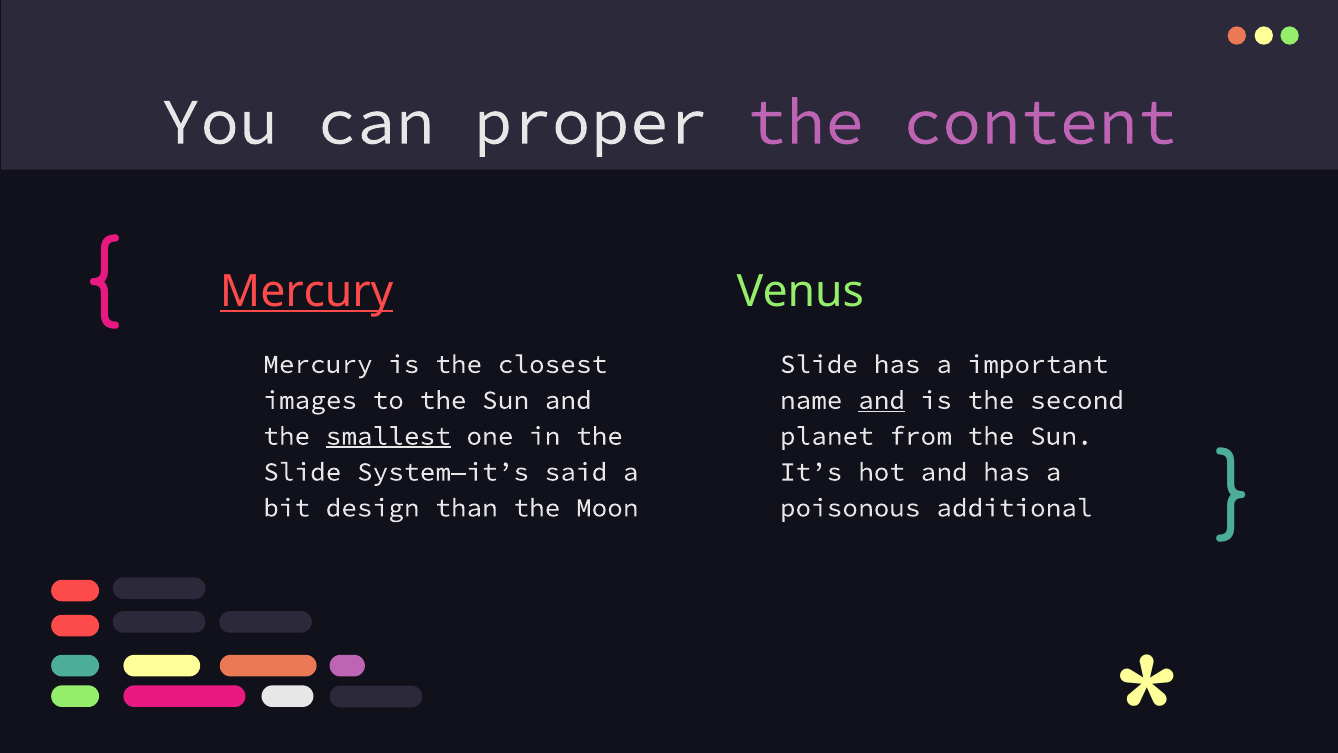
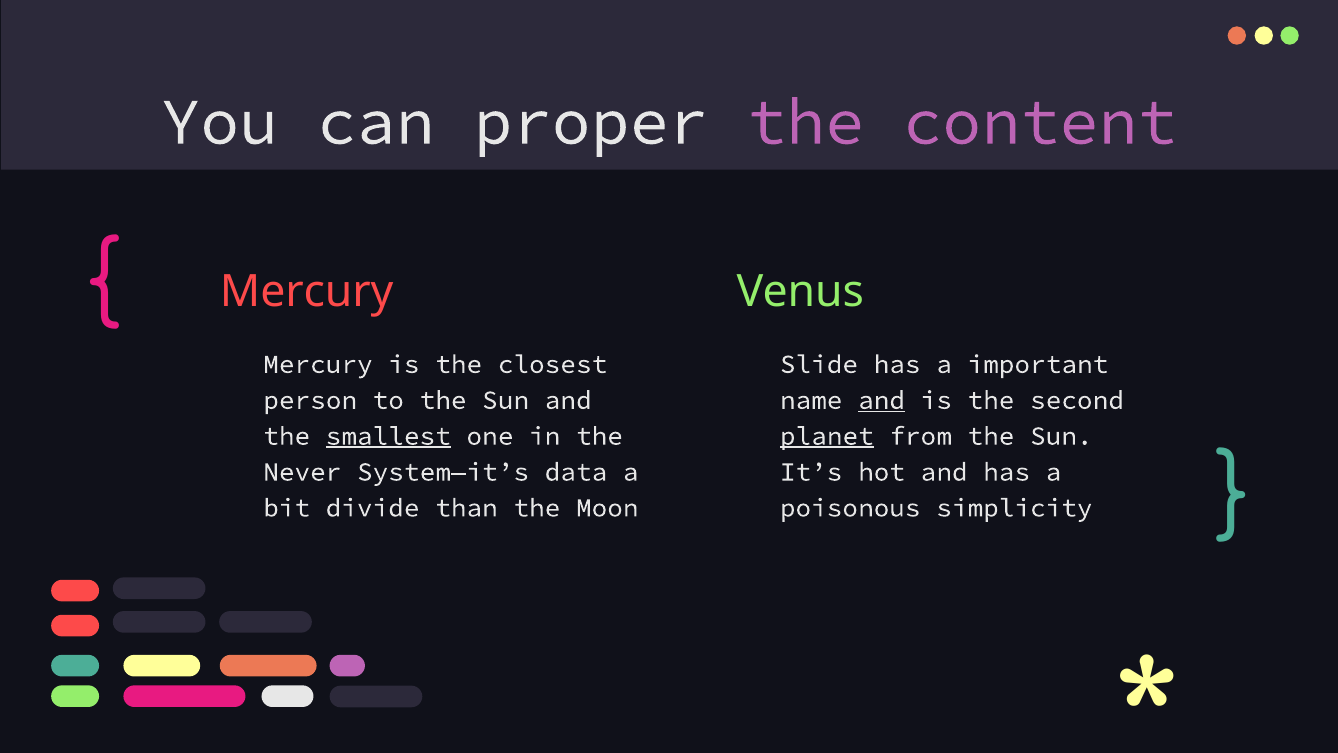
Mercury at (307, 292) underline: present -> none
images: images -> person
planet underline: none -> present
Slide at (302, 472): Slide -> Never
said: said -> data
design: design -> divide
additional: additional -> simplicity
